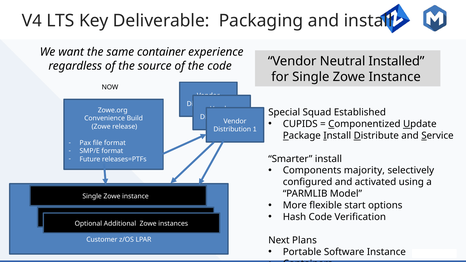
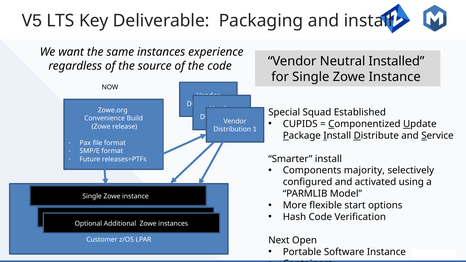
4: 4 -> 5
same container: container -> instances
Plans: Plans -> Open
